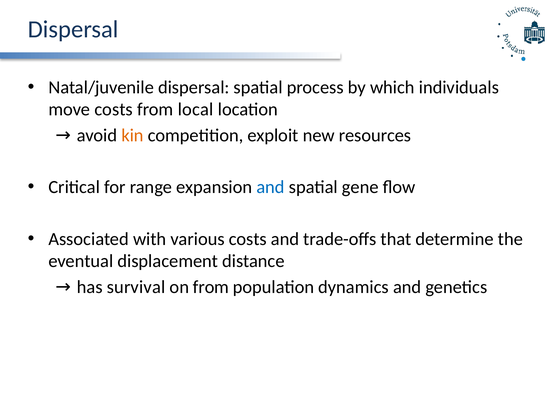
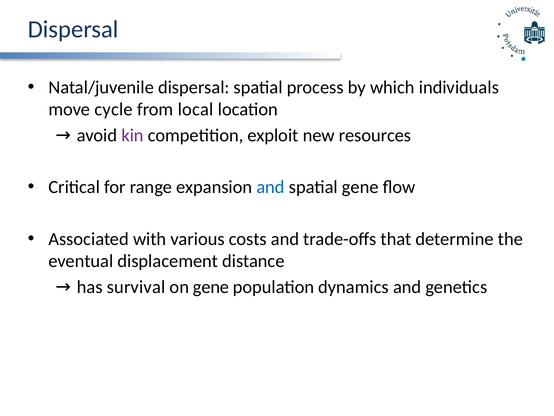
move costs: costs -> cycle
kin colour: orange -> purple
on from: from -> gene
